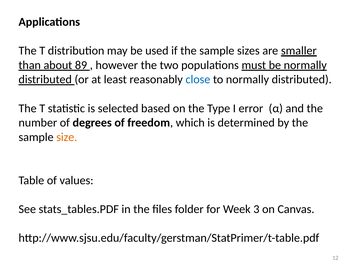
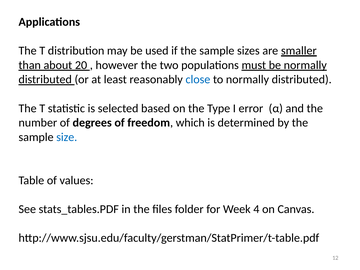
89: 89 -> 20
size colour: orange -> blue
3: 3 -> 4
